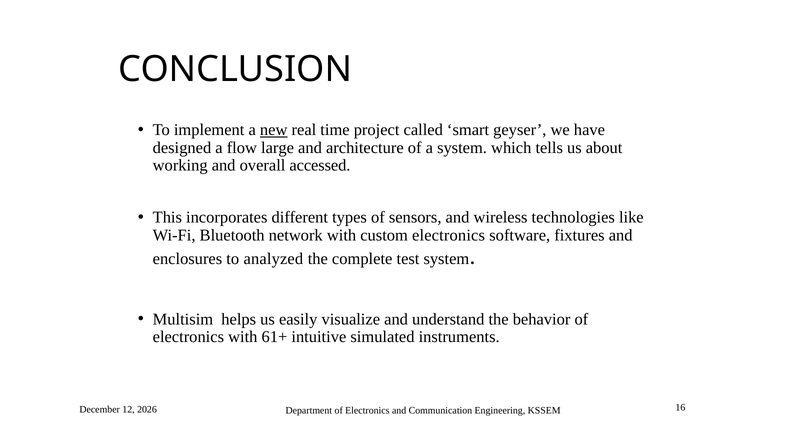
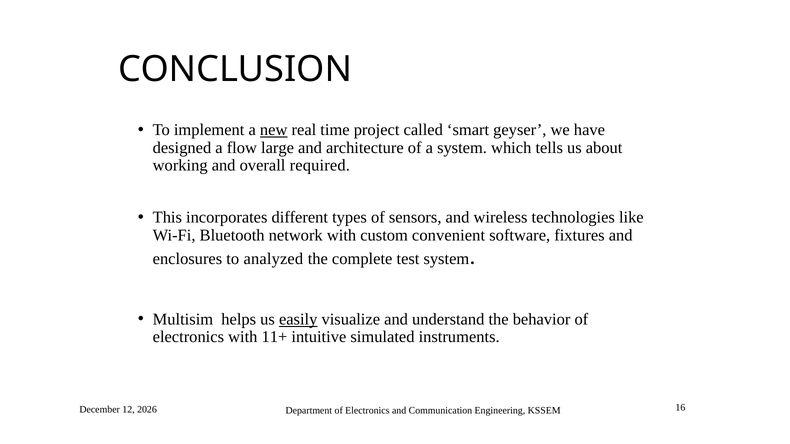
accessed: accessed -> required
custom electronics: electronics -> convenient
easily underline: none -> present
61+: 61+ -> 11+
